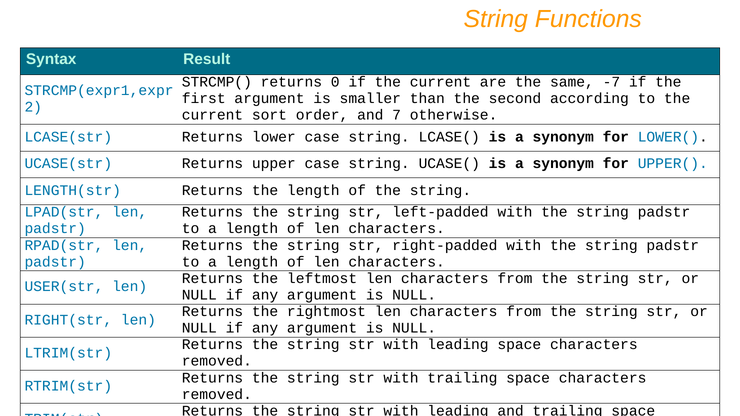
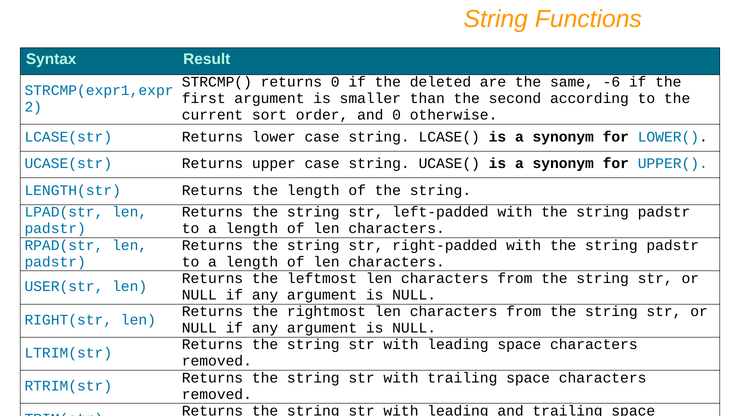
if the current: current -> deleted
-7: -7 -> -6
and 7: 7 -> 0
